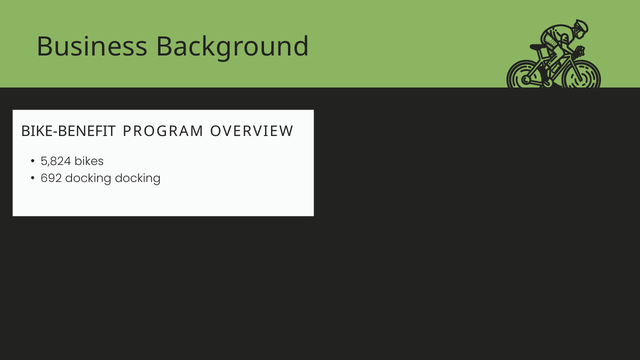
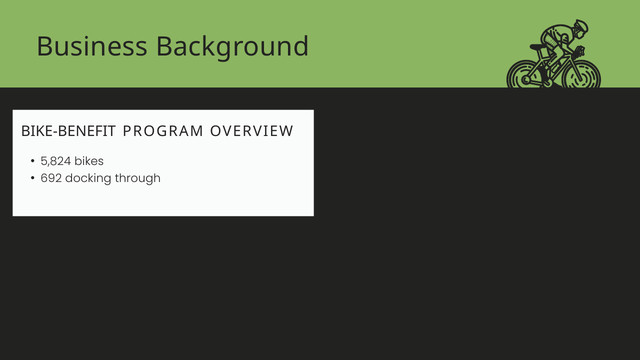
docking docking: docking -> through
